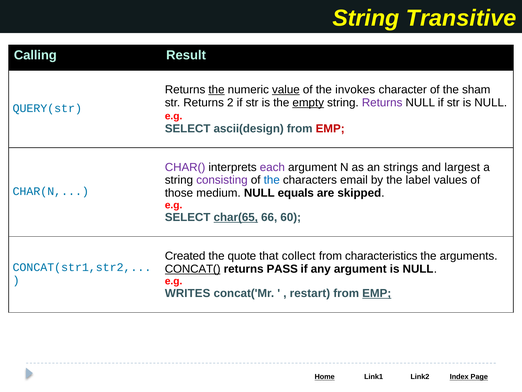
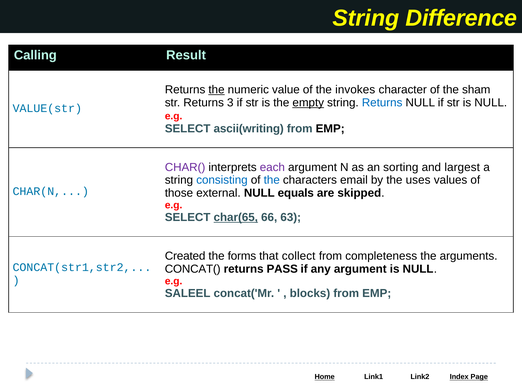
Transitive: Transitive -> Difference
value underline: present -> none
2: 2 -> 3
Returns at (382, 103) colour: purple -> blue
QUERY(str: QUERY(str -> VALUE(str
ascii(design: ascii(design -> ascii(writing
EMP at (330, 128) colour: red -> black
strings: strings -> sorting
consisting colour: purple -> blue
label: label -> uses
medium: medium -> external
60: 60 -> 63
quote: quote -> forms
characteristics: characteristics -> completeness
CONCAT( underline: present -> none
WRITES: WRITES -> SALEEL
restart: restart -> blocks
EMP at (377, 293) underline: present -> none
